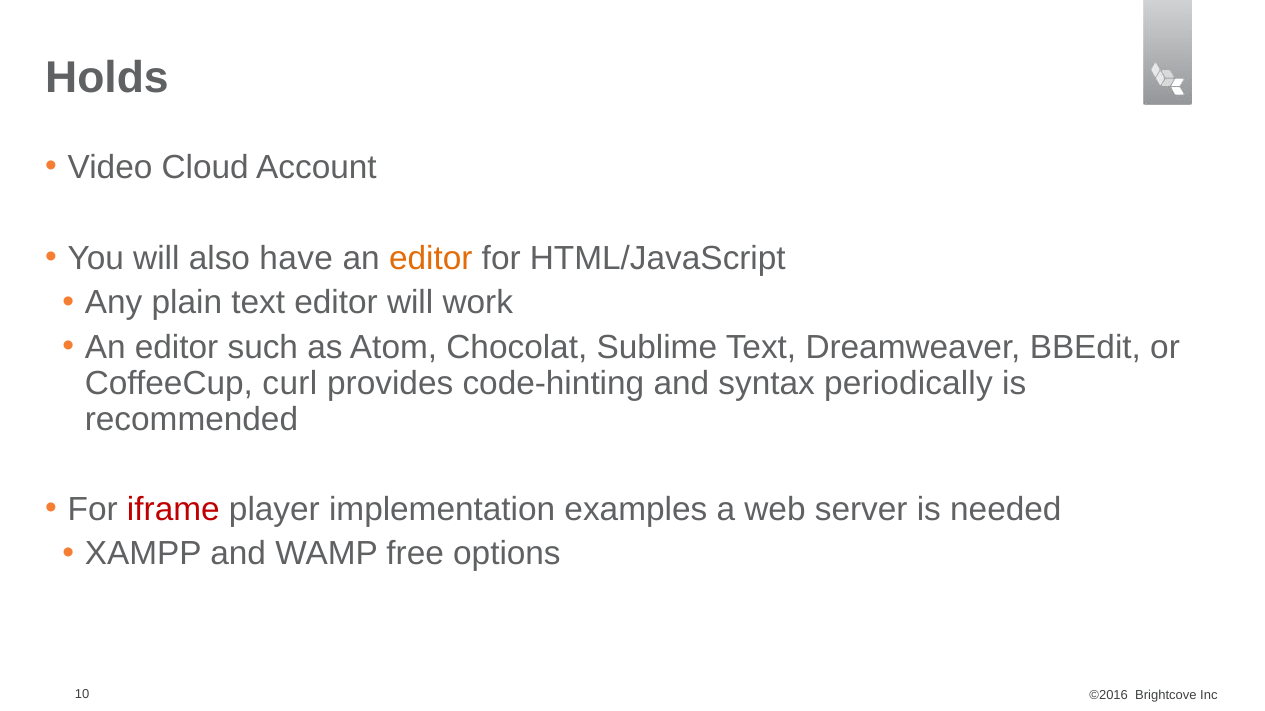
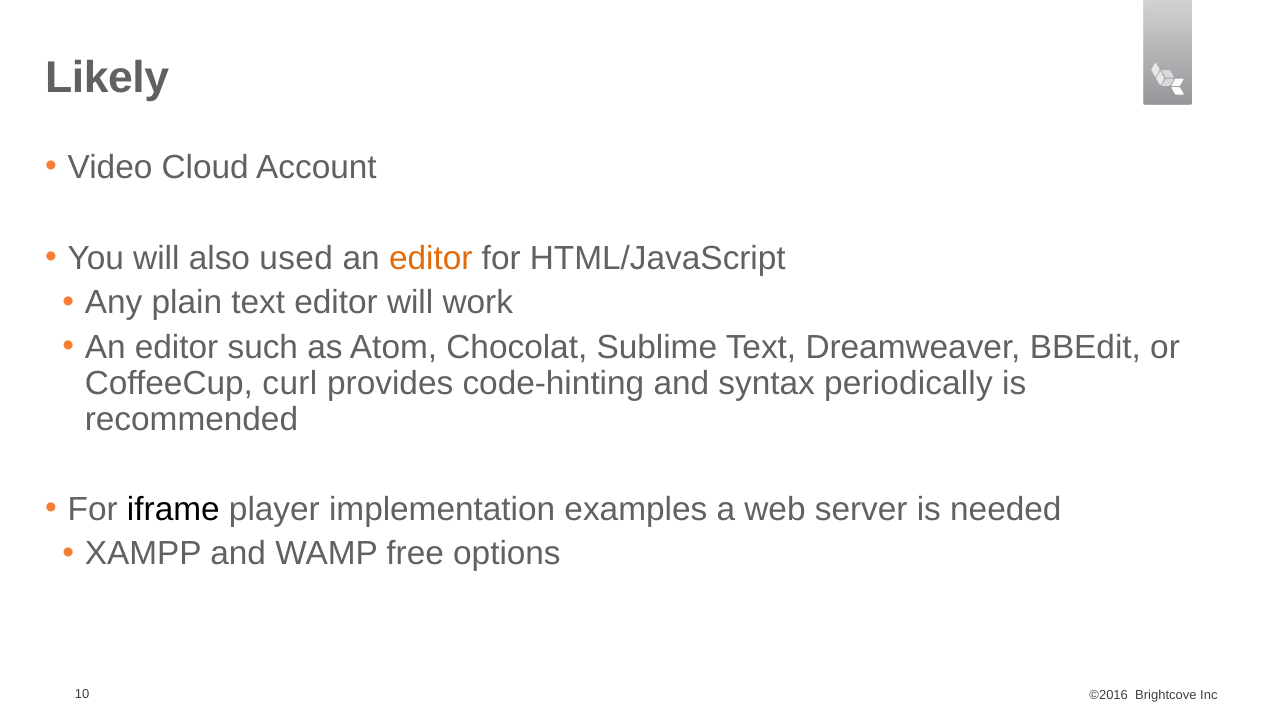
Holds: Holds -> Likely
have: have -> used
iframe colour: red -> black
